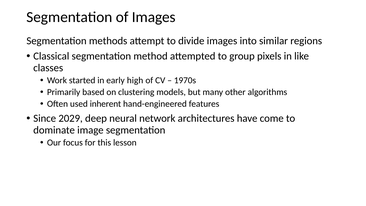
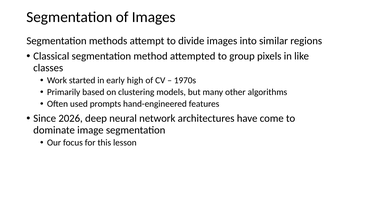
inherent: inherent -> prompts
2029: 2029 -> 2026
